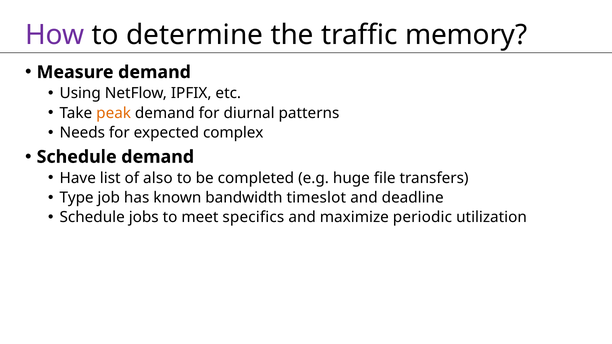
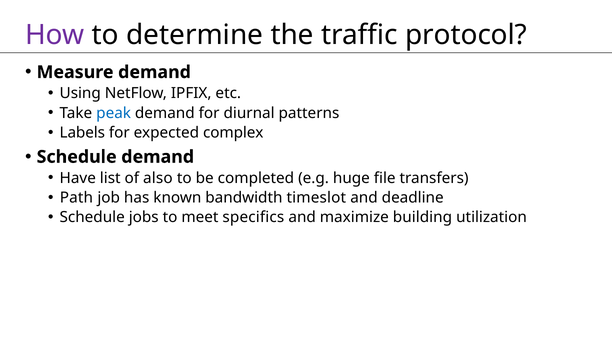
memory: memory -> protocol
peak colour: orange -> blue
Needs: Needs -> Labels
Type: Type -> Path
periodic: periodic -> building
